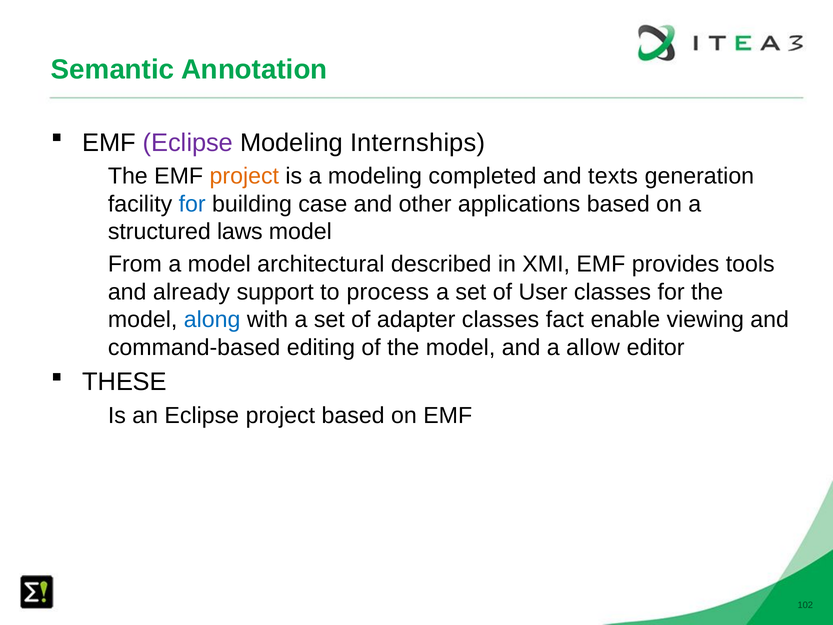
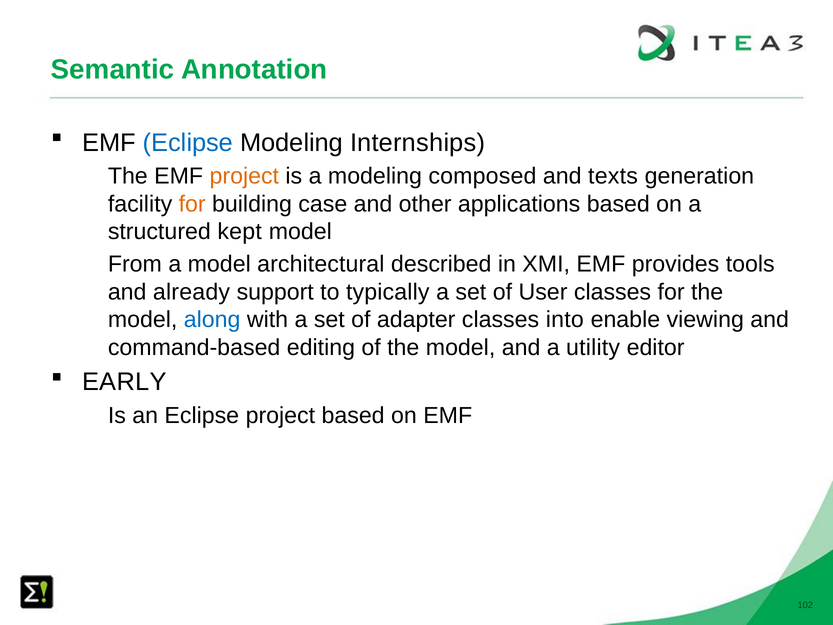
Eclipse at (188, 143) colour: purple -> blue
completed: completed -> composed
for at (192, 204) colour: blue -> orange
laws: laws -> kept
process: process -> typically
fact: fact -> into
allow: allow -> utility
THESE: THESE -> EARLY
